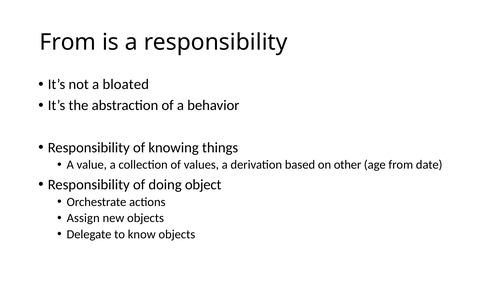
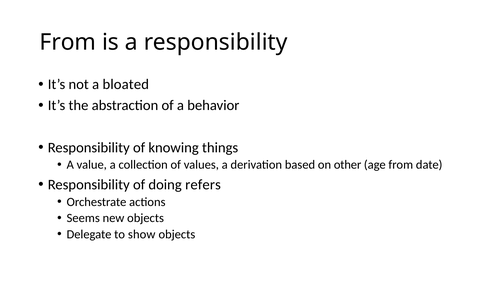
object: object -> refers
Assign: Assign -> Seems
know: know -> show
